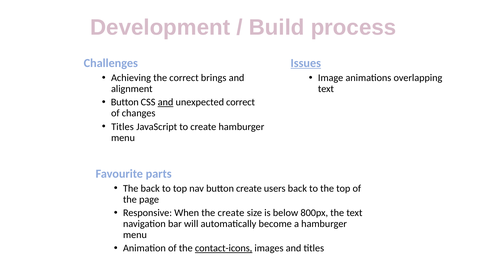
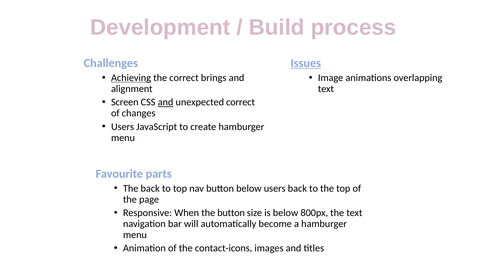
Achieving underline: none -> present
Button at (125, 102): Button -> Screen
Titles at (123, 127): Titles -> Users
button create: create -> below
the create: create -> button
contact-icons underline: present -> none
